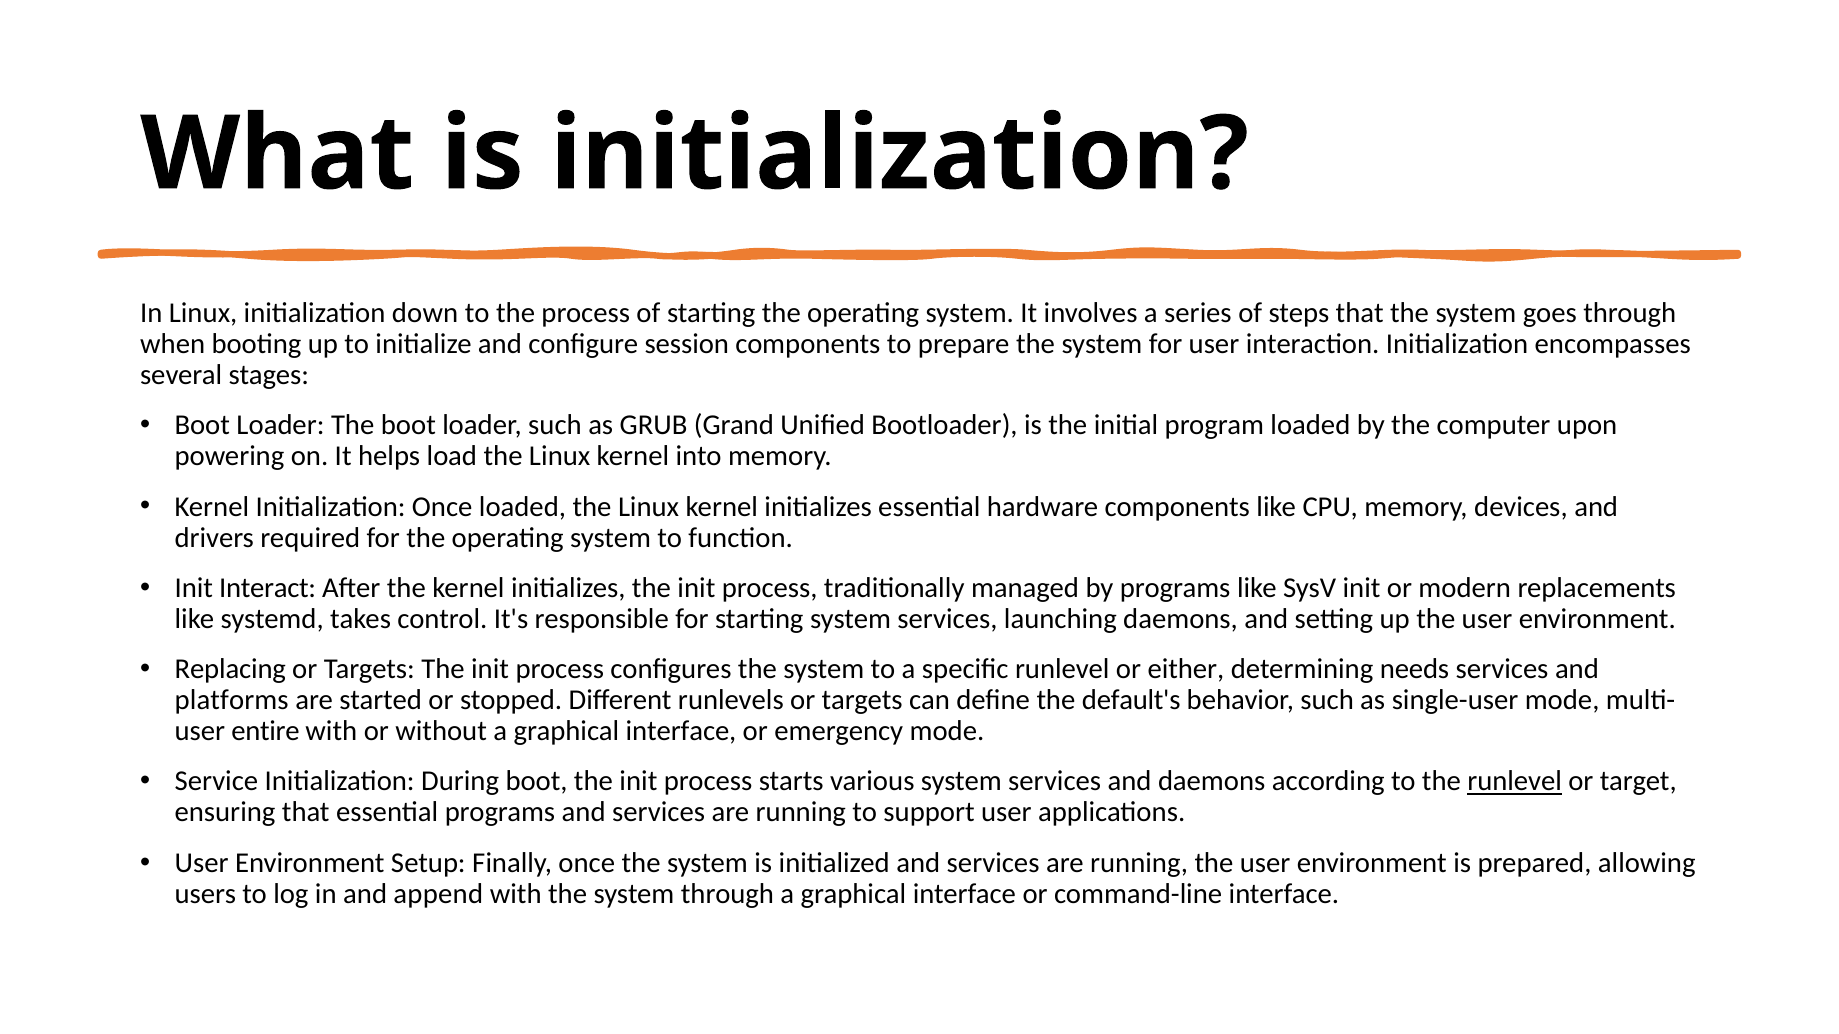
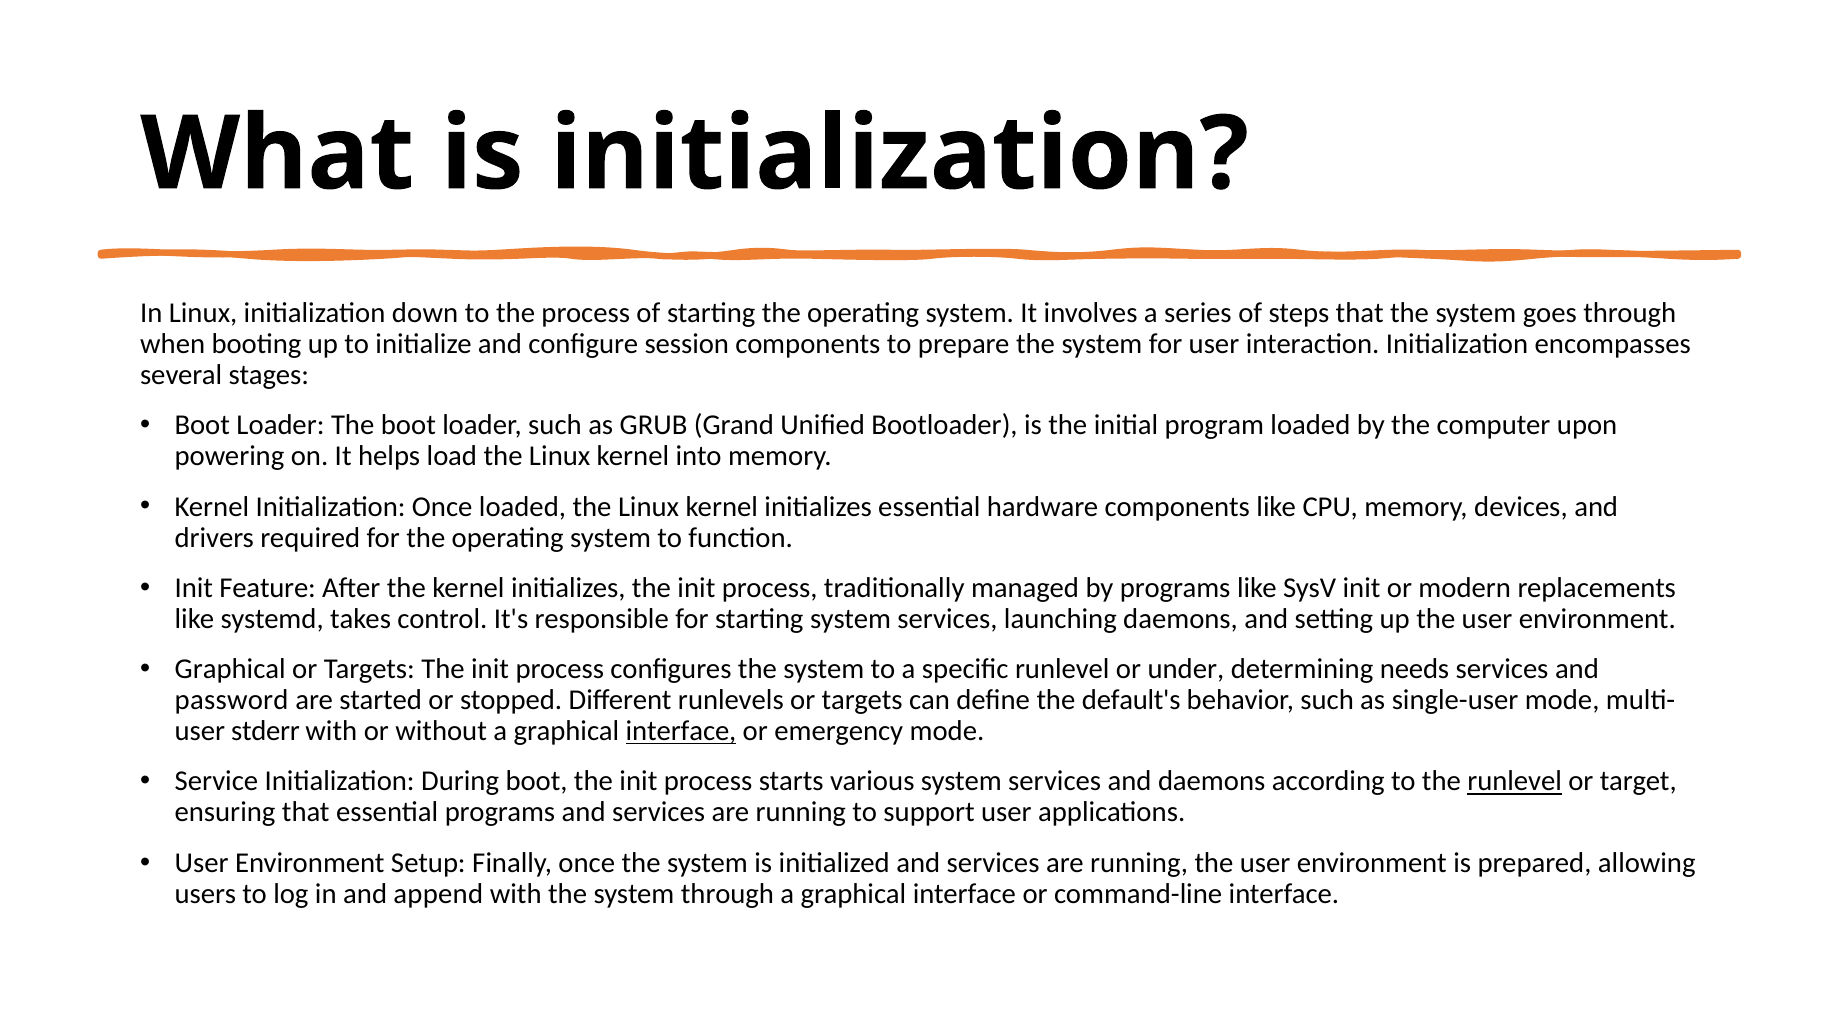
Interact: Interact -> Feature
Replacing at (230, 669): Replacing -> Graphical
either: either -> under
platforms: platforms -> password
entire: entire -> stderr
interface at (681, 732) underline: none -> present
